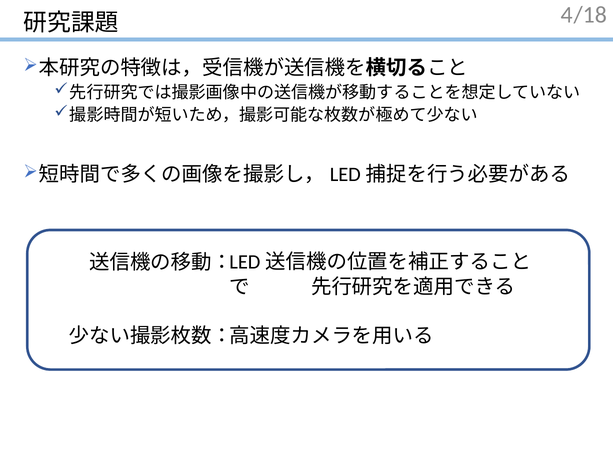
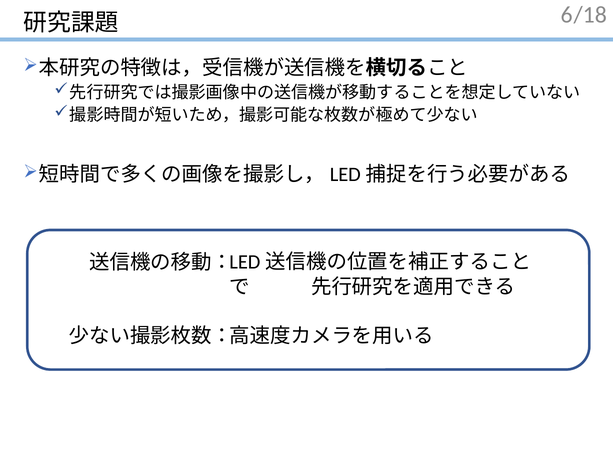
4: 4 -> 6
